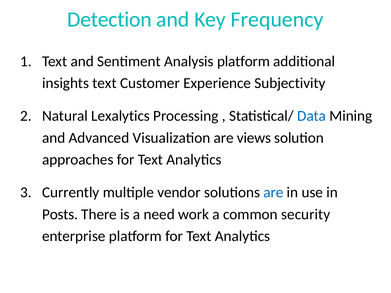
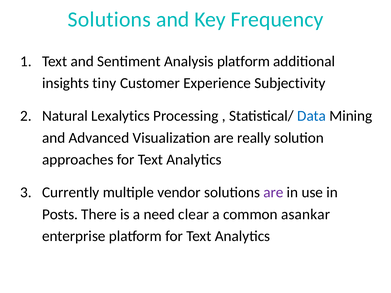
Detection at (110, 19): Detection -> Solutions
insights text: text -> tiny
views: views -> really
are at (273, 193) colour: blue -> purple
work: work -> clear
security: security -> asankar
